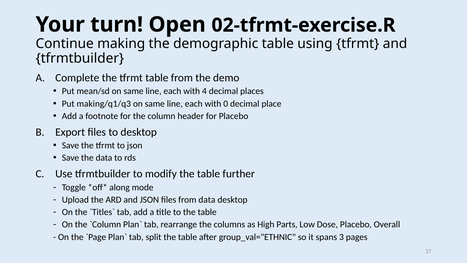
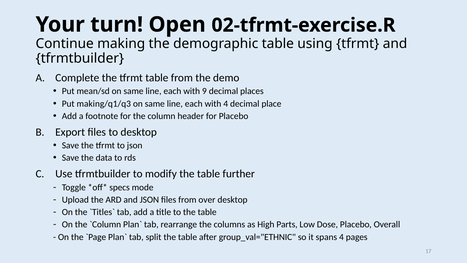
4: 4 -> 9
with 0: 0 -> 4
along: along -> specs
from data: data -> over
spans 3: 3 -> 4
